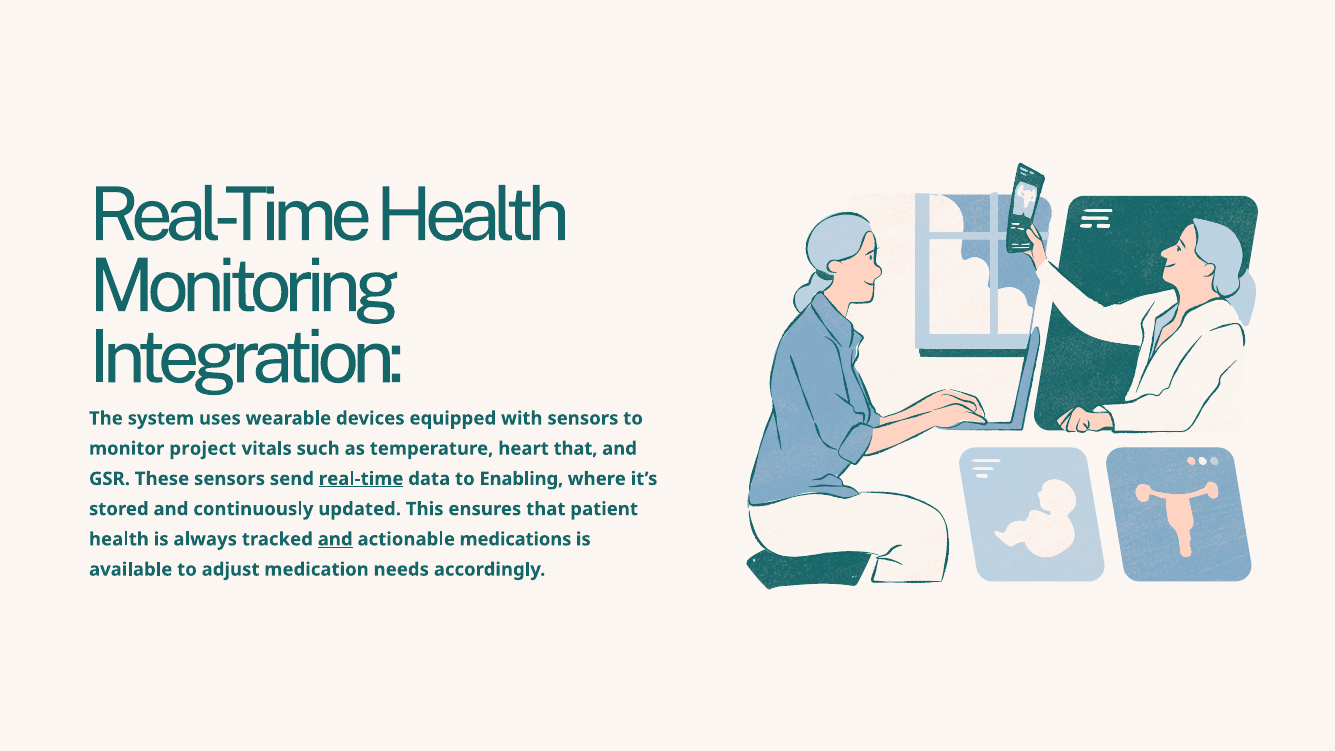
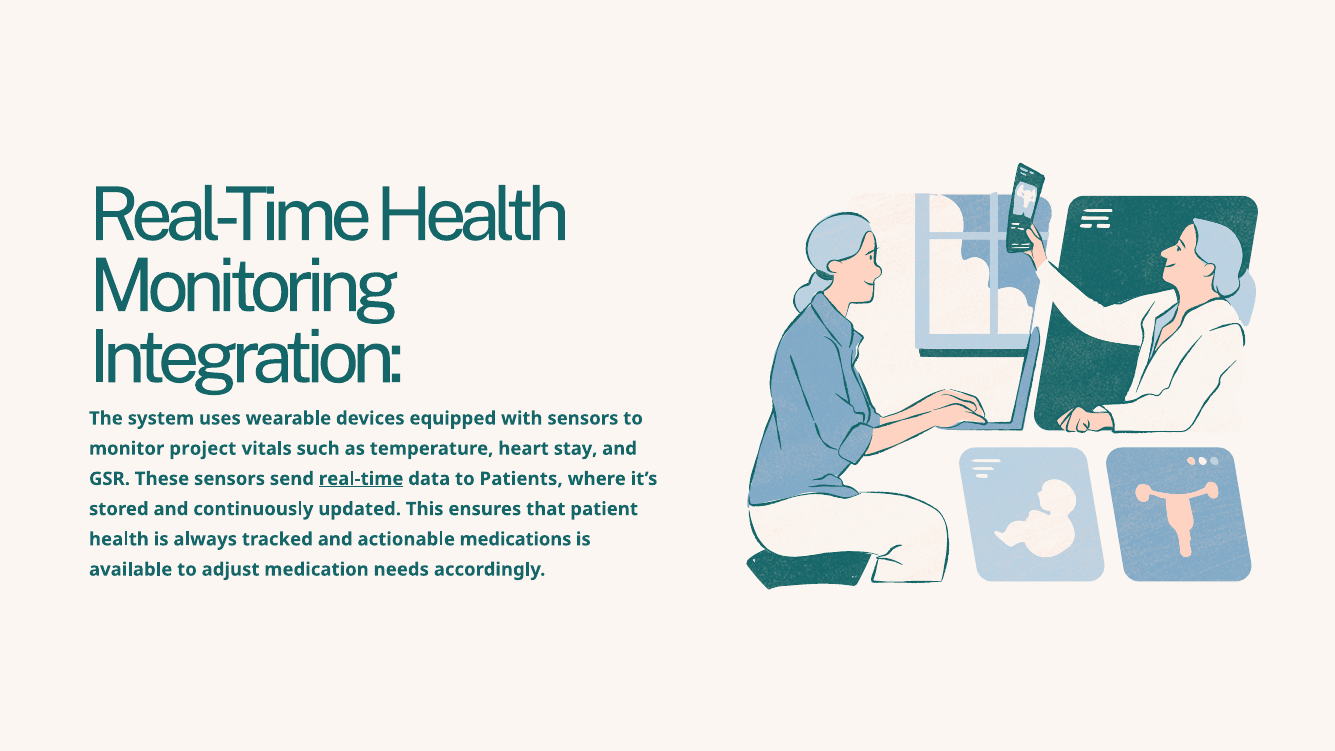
heart that: that -> stay
Enabling: Enabling -> Patients
and at (335, 539) underline: present -> none
